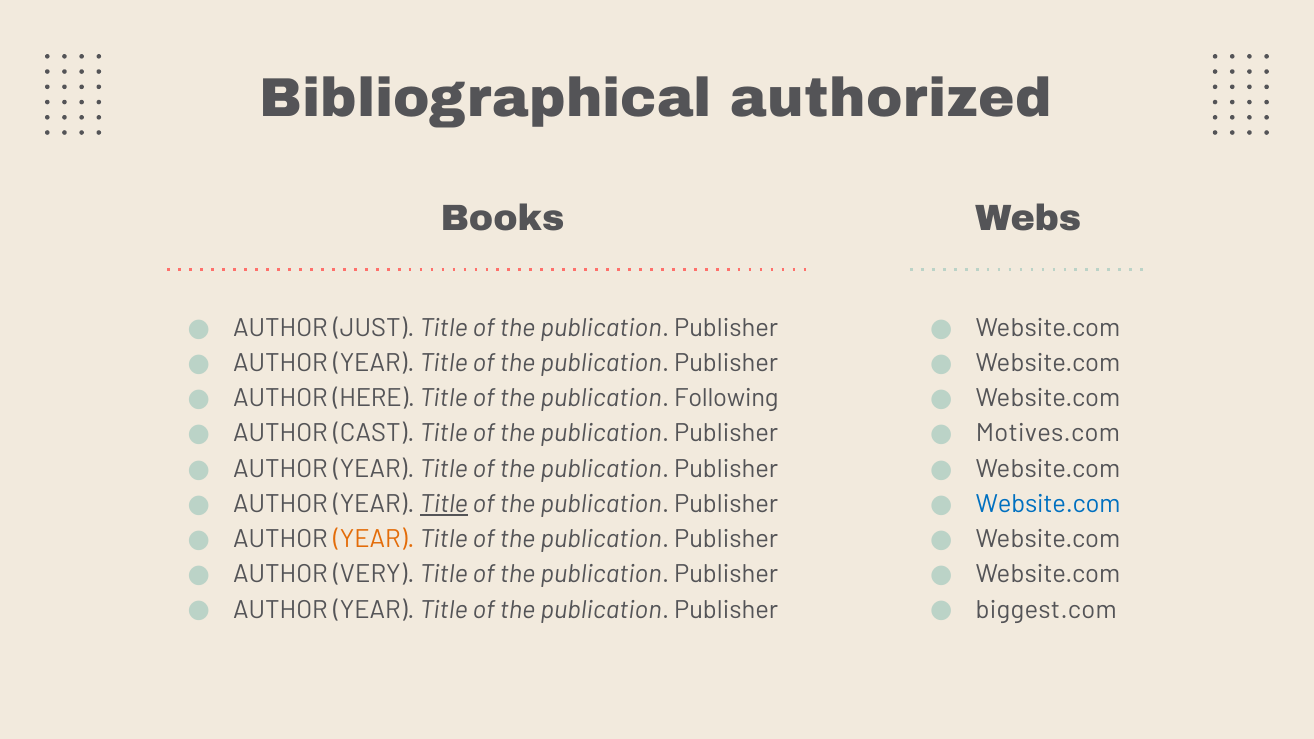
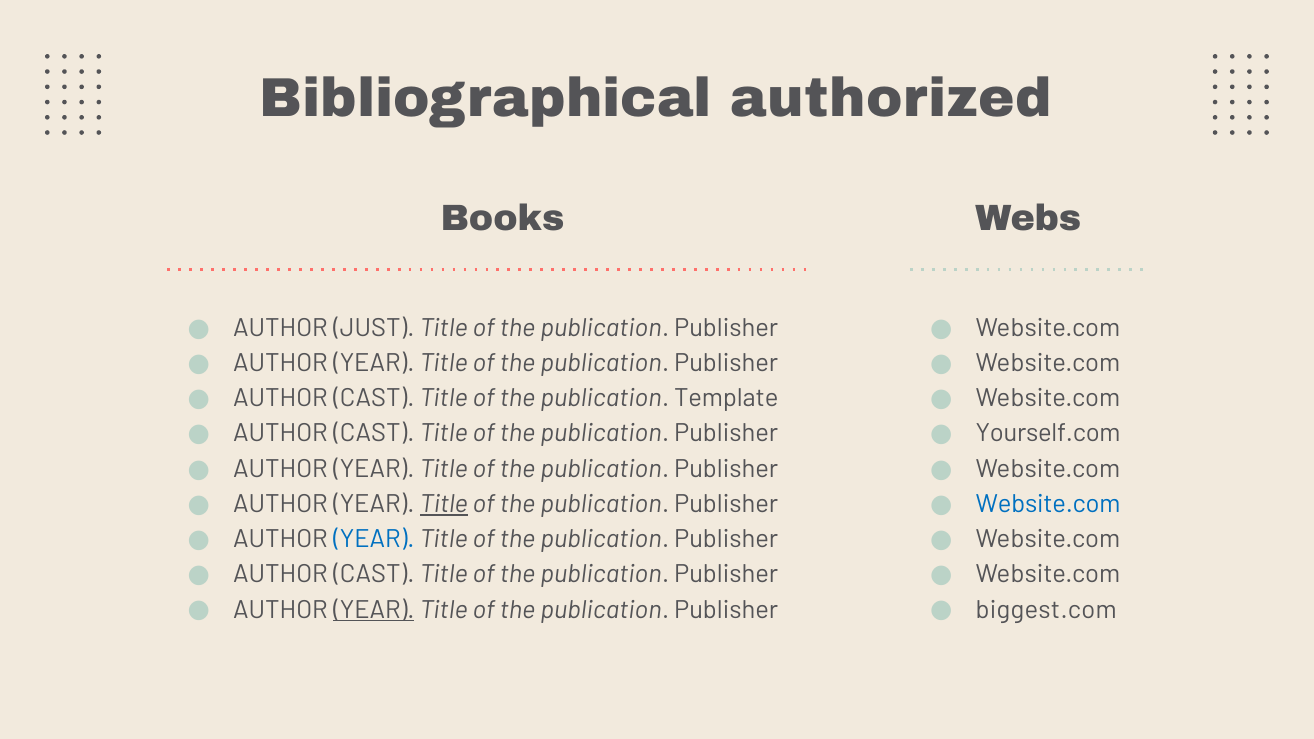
HERE at (374, 398): HERE -> CAST
Following: Following -> Template
Motives.com: Motives.com -> Yourself.com
YEAR at (374, 539) colour: orange -> blue
VERY at (374, 574): VERY -> CAST
YEAR at (374, 610) underline: none -> present
